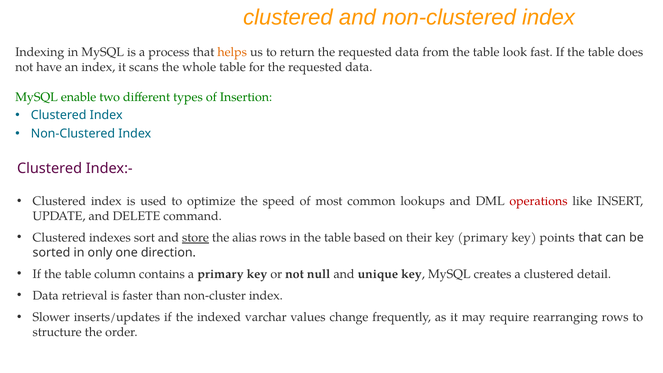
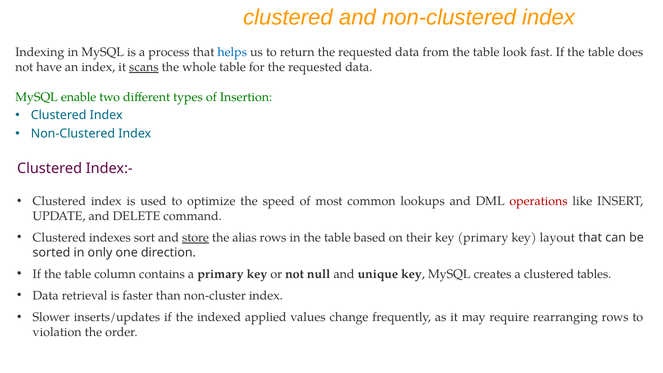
helps colour: orange -> blue
scans underline: none -> present
points: points -> layout
detail: detail -> tables
varchar: varchar -> applied
structure: structure -> violation
